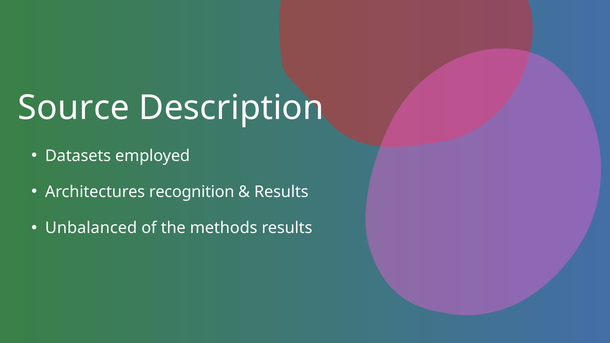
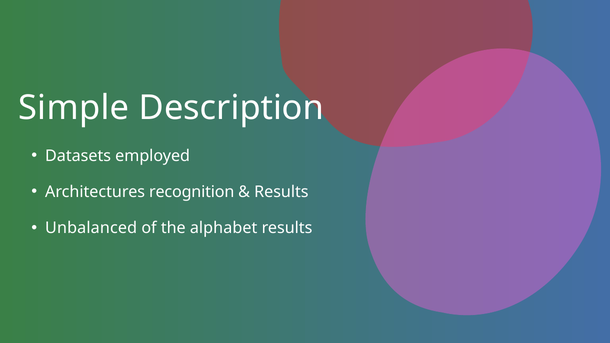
Source: Source -> Simple
methods: methods -> alphabet
